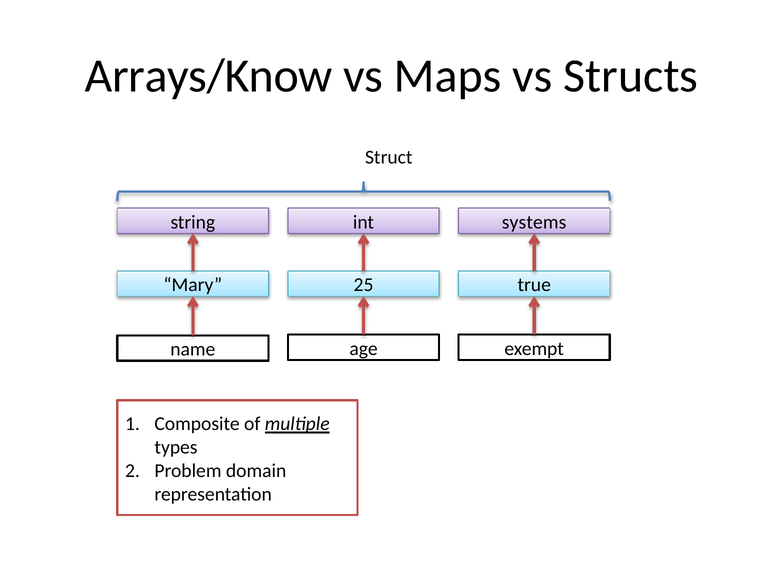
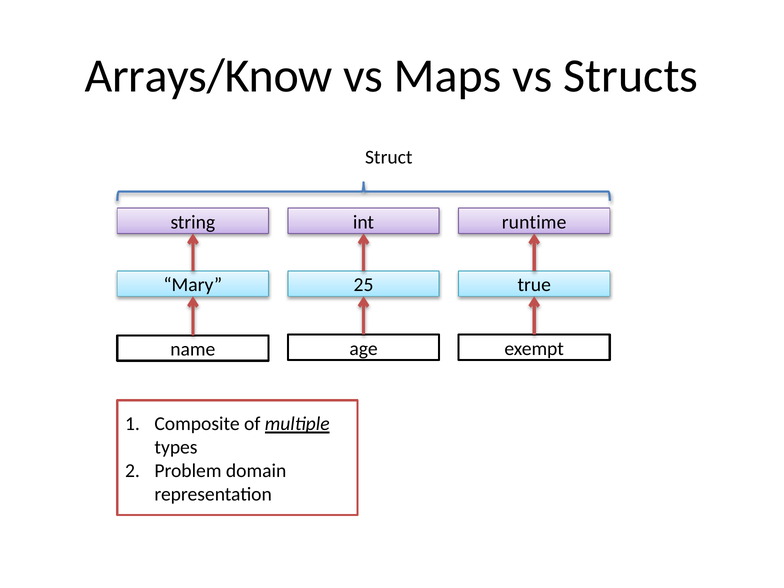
systems: systems -> runtime
